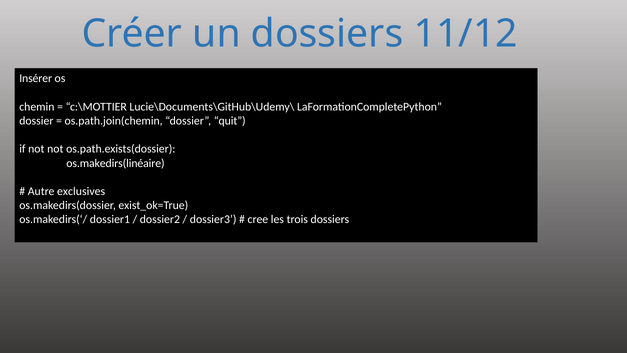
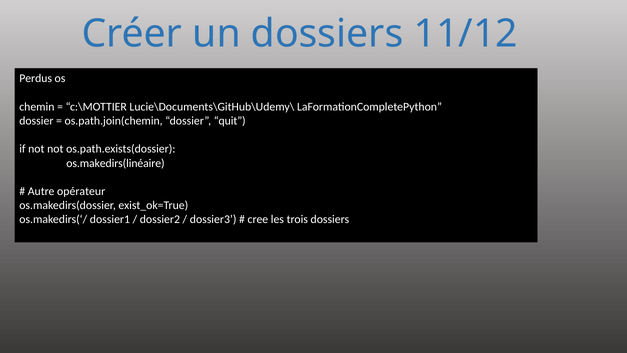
Insérer: Insérer -> Perdus
exclusives: exclusives -> opérateur
